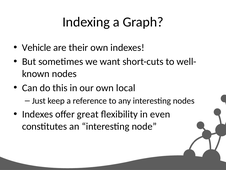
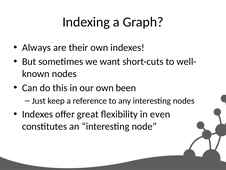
Vehicle: Vehicle -> Always
local: local -> been
